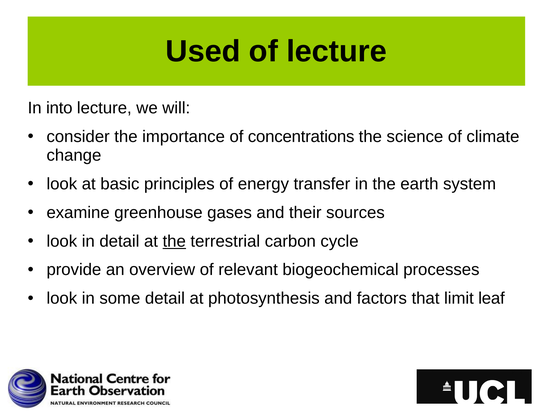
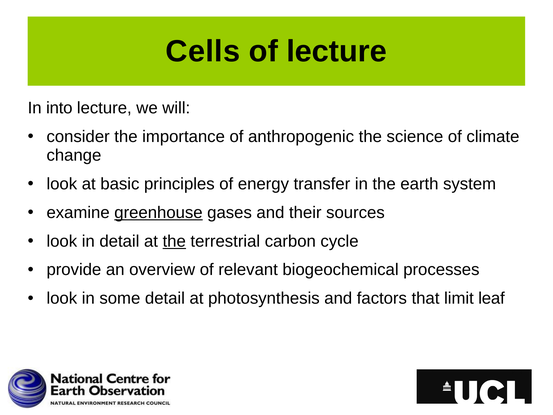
Used: Used -> Cells
concentrations: concentrations -> anthropogenic
greenhouse underline: none -> present
